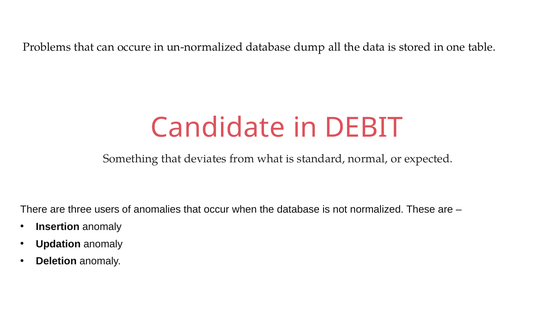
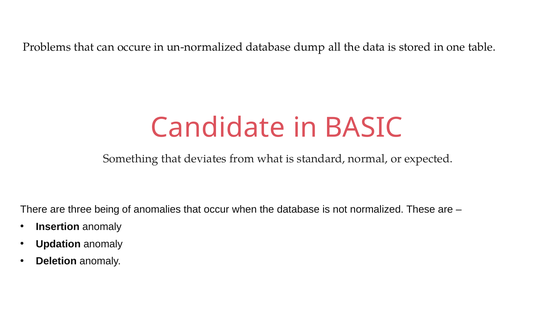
DEBIT: DEBIT -> BASIC
users: users -> being
